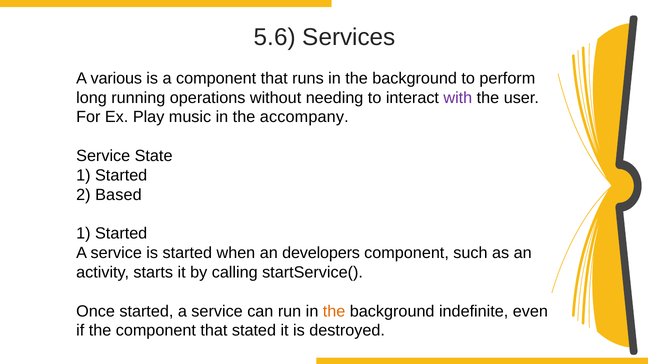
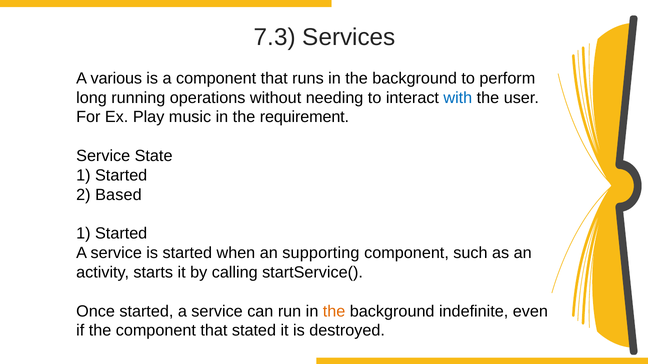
5.6: 5.6 -> 7.3
with colour: purple -> blue
accompany: accompany -> requirement
developers: developers -> supporting
